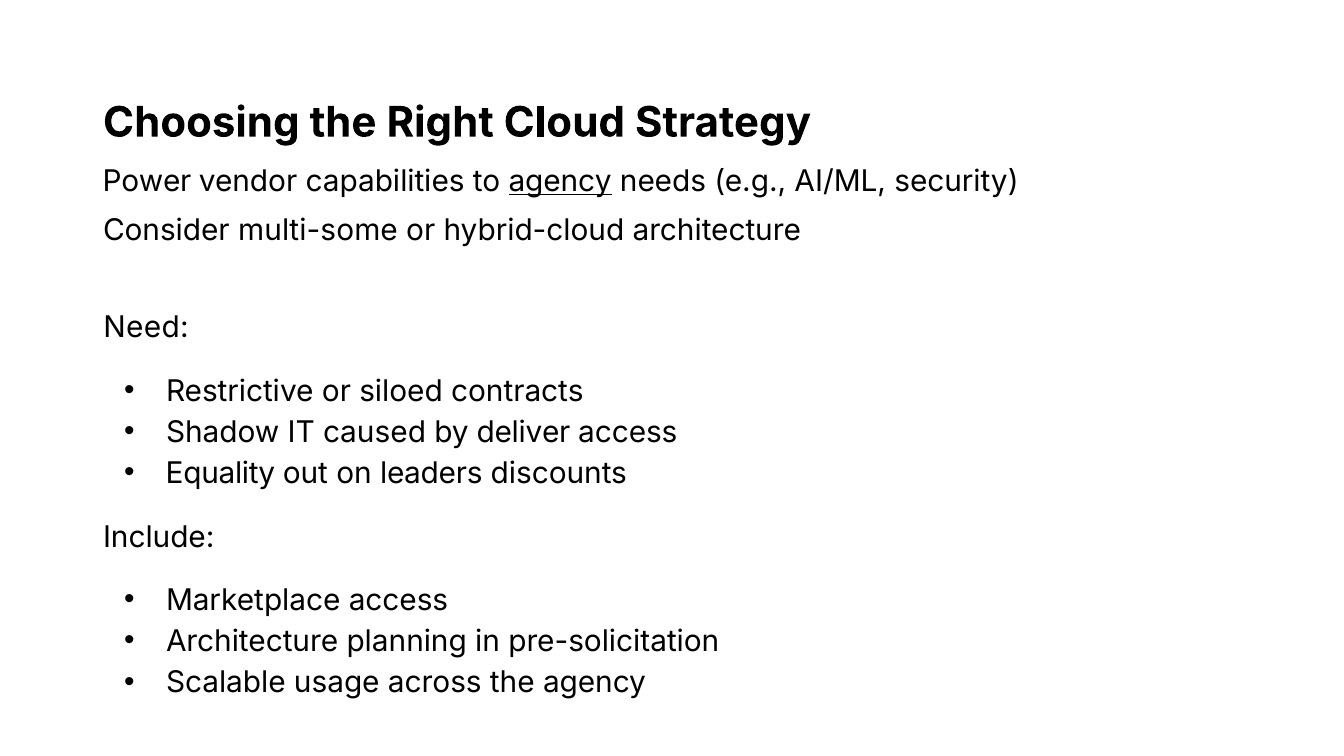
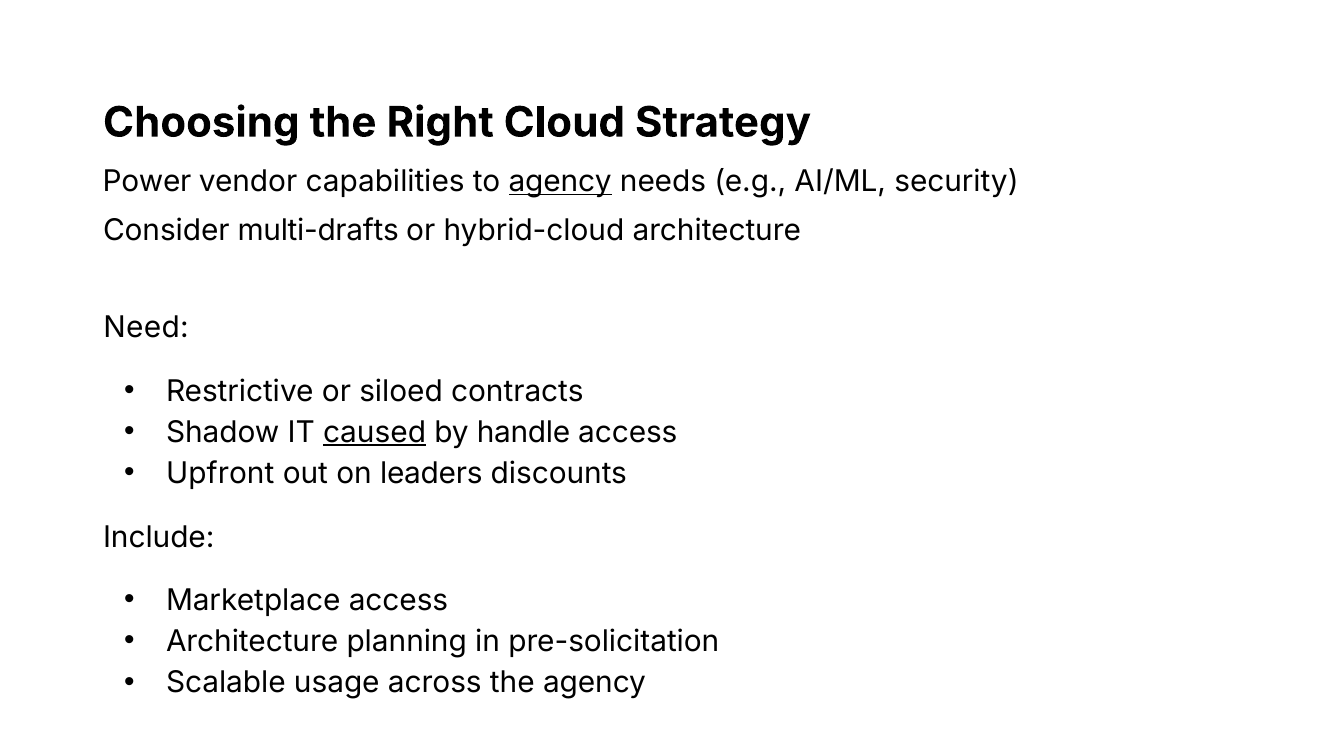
multi-some: multi-some -> multi-drafts
caused underline: none -> present
deliver: deliver -> handle
Equality: Equality -> Upfront
